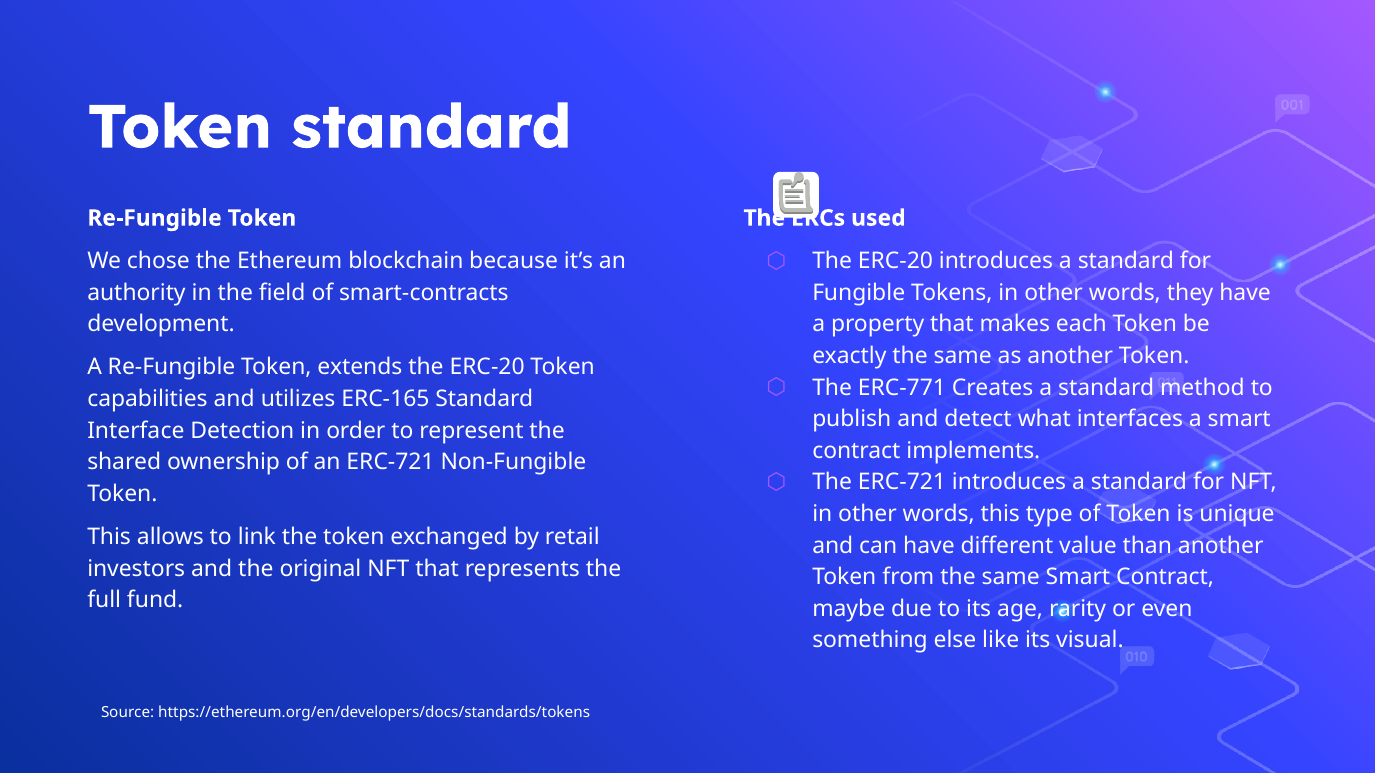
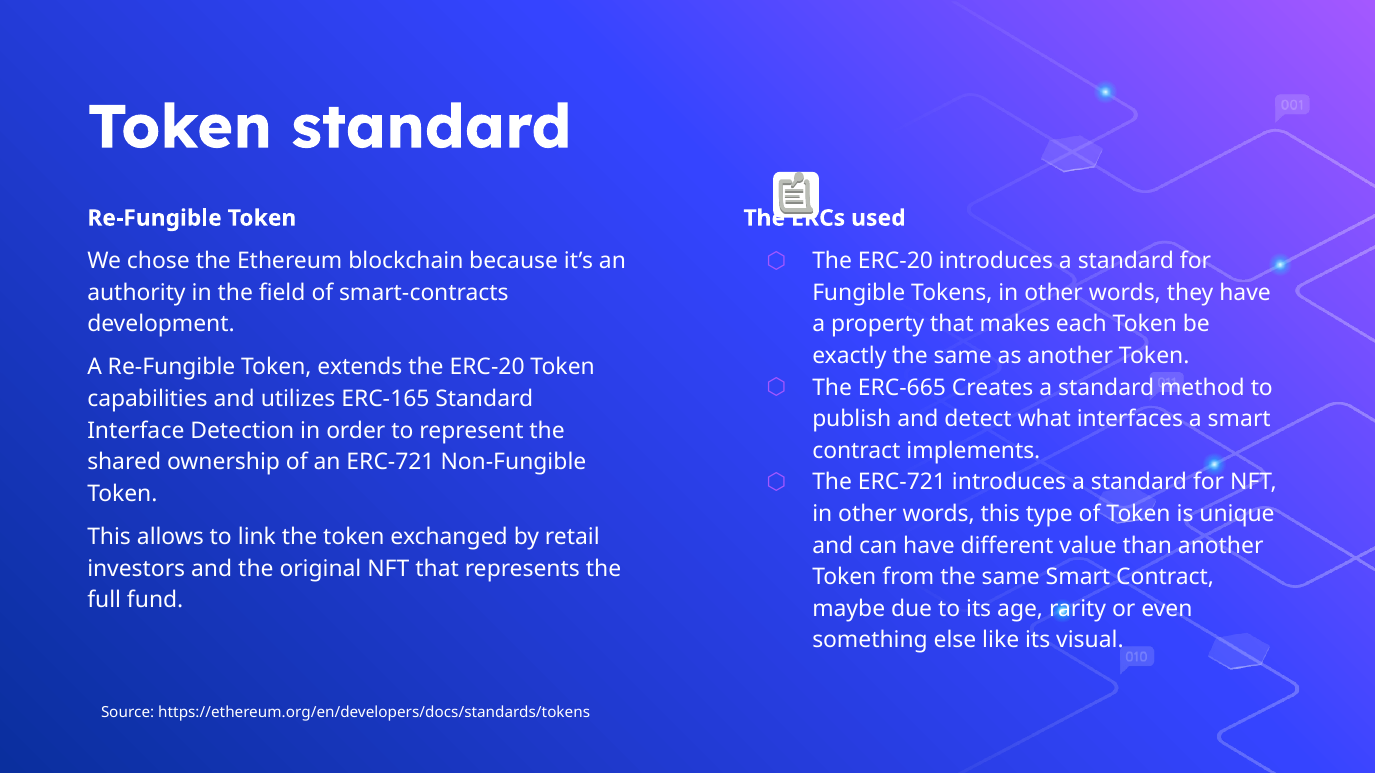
ERC-771: ERC-771 -> ERC-665
